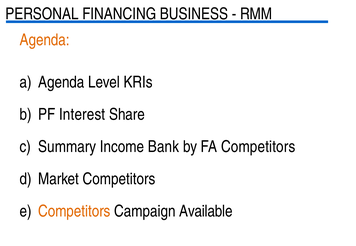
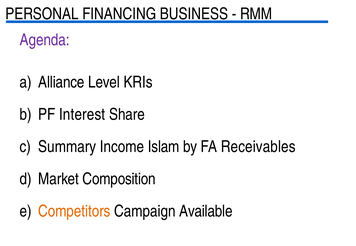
Agenda at (45, 40) colour: orange -> purple
Agenda at (61, 82): Agenda -> Alliance
Bank: Bank -> Islam
FA Competitors: Competitors -> Receivables
Market Competitors: Competitors -> Composition
